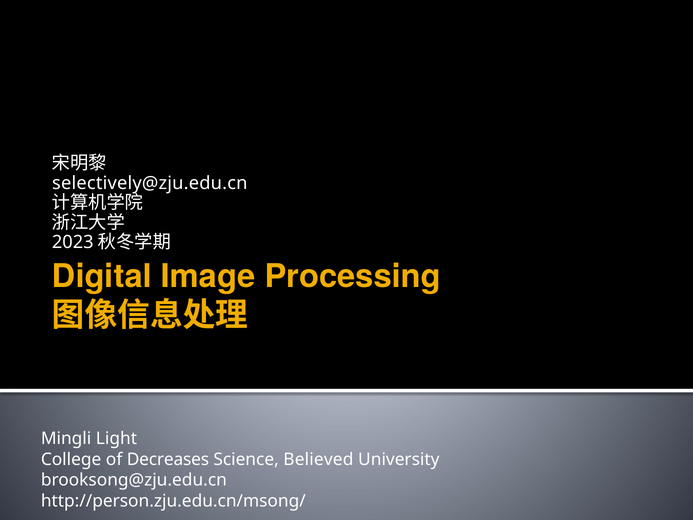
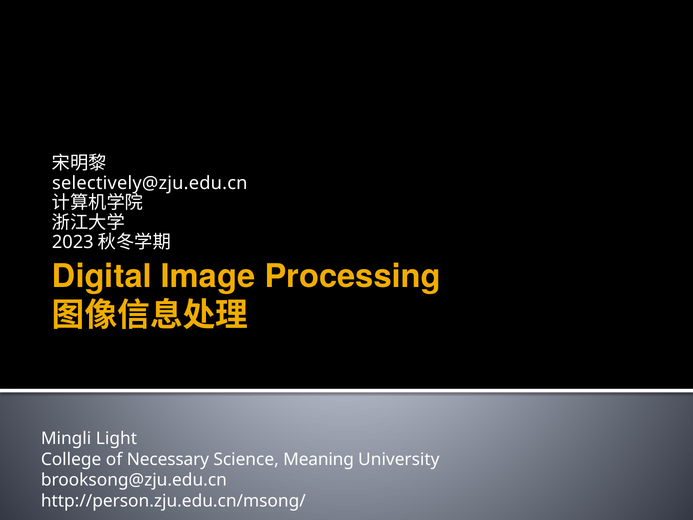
Decreases: Decreases -> Necessary
Believed: Believed -> Meaning
